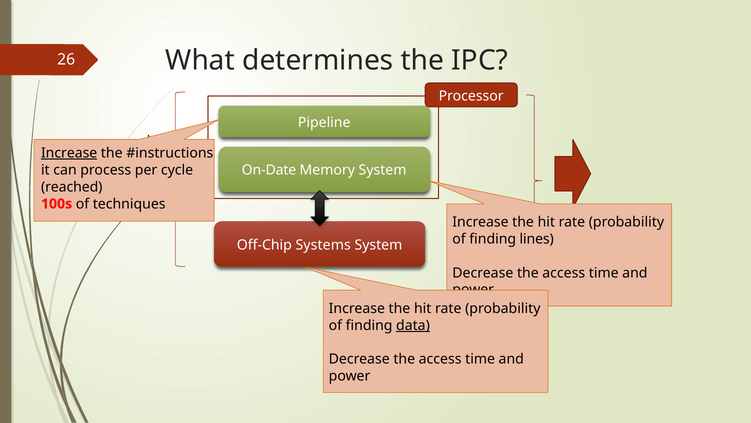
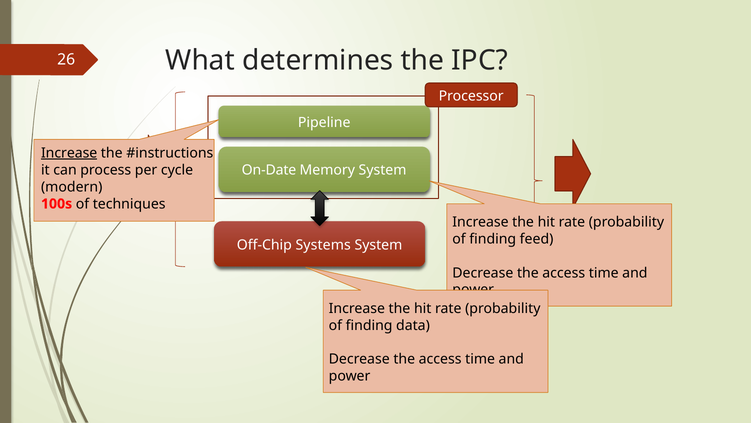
reached: reached -> modern
lines: lines -> feed
data underline: present -> none
